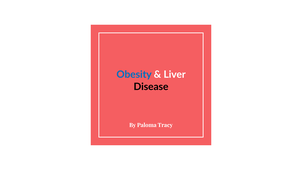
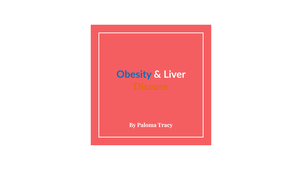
Disease colour: black -> orange
